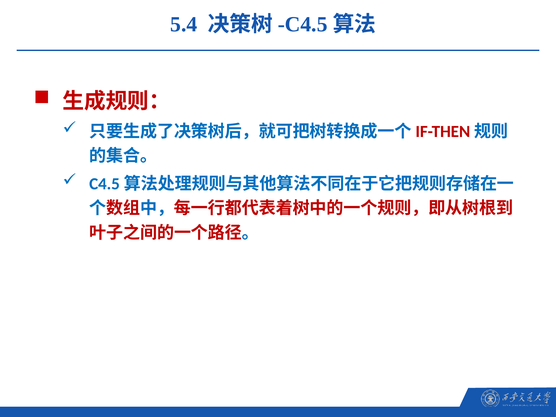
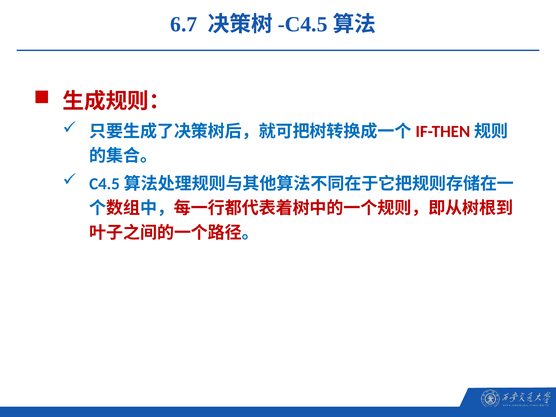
5.4: 5.4 -> 6.7
